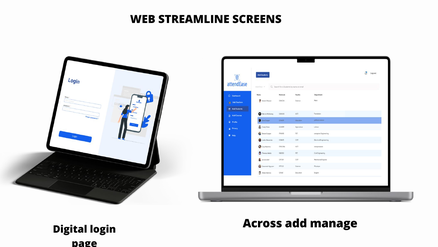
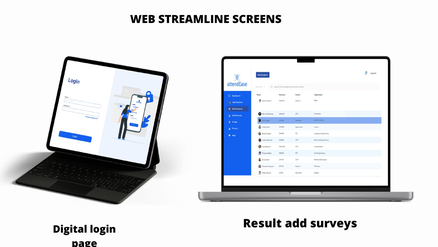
Across: Across -> Result
manage: manage -> surveys
